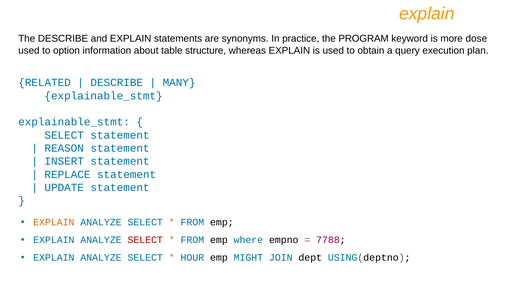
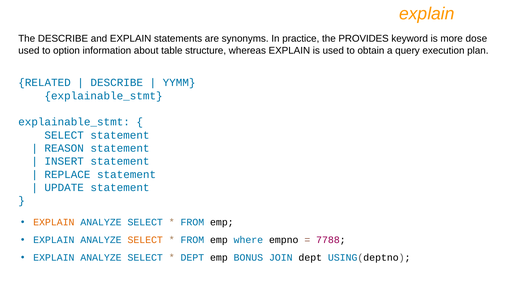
PROGRAM: PROGRAM -> PROVIDES
MANY: MANY -> YYMM
SELECT at (145, 240) colour: red -> orange
HOUR at (192, 258): HOUR -> DEPT
MIGHT: MIGHT -> BONUS
